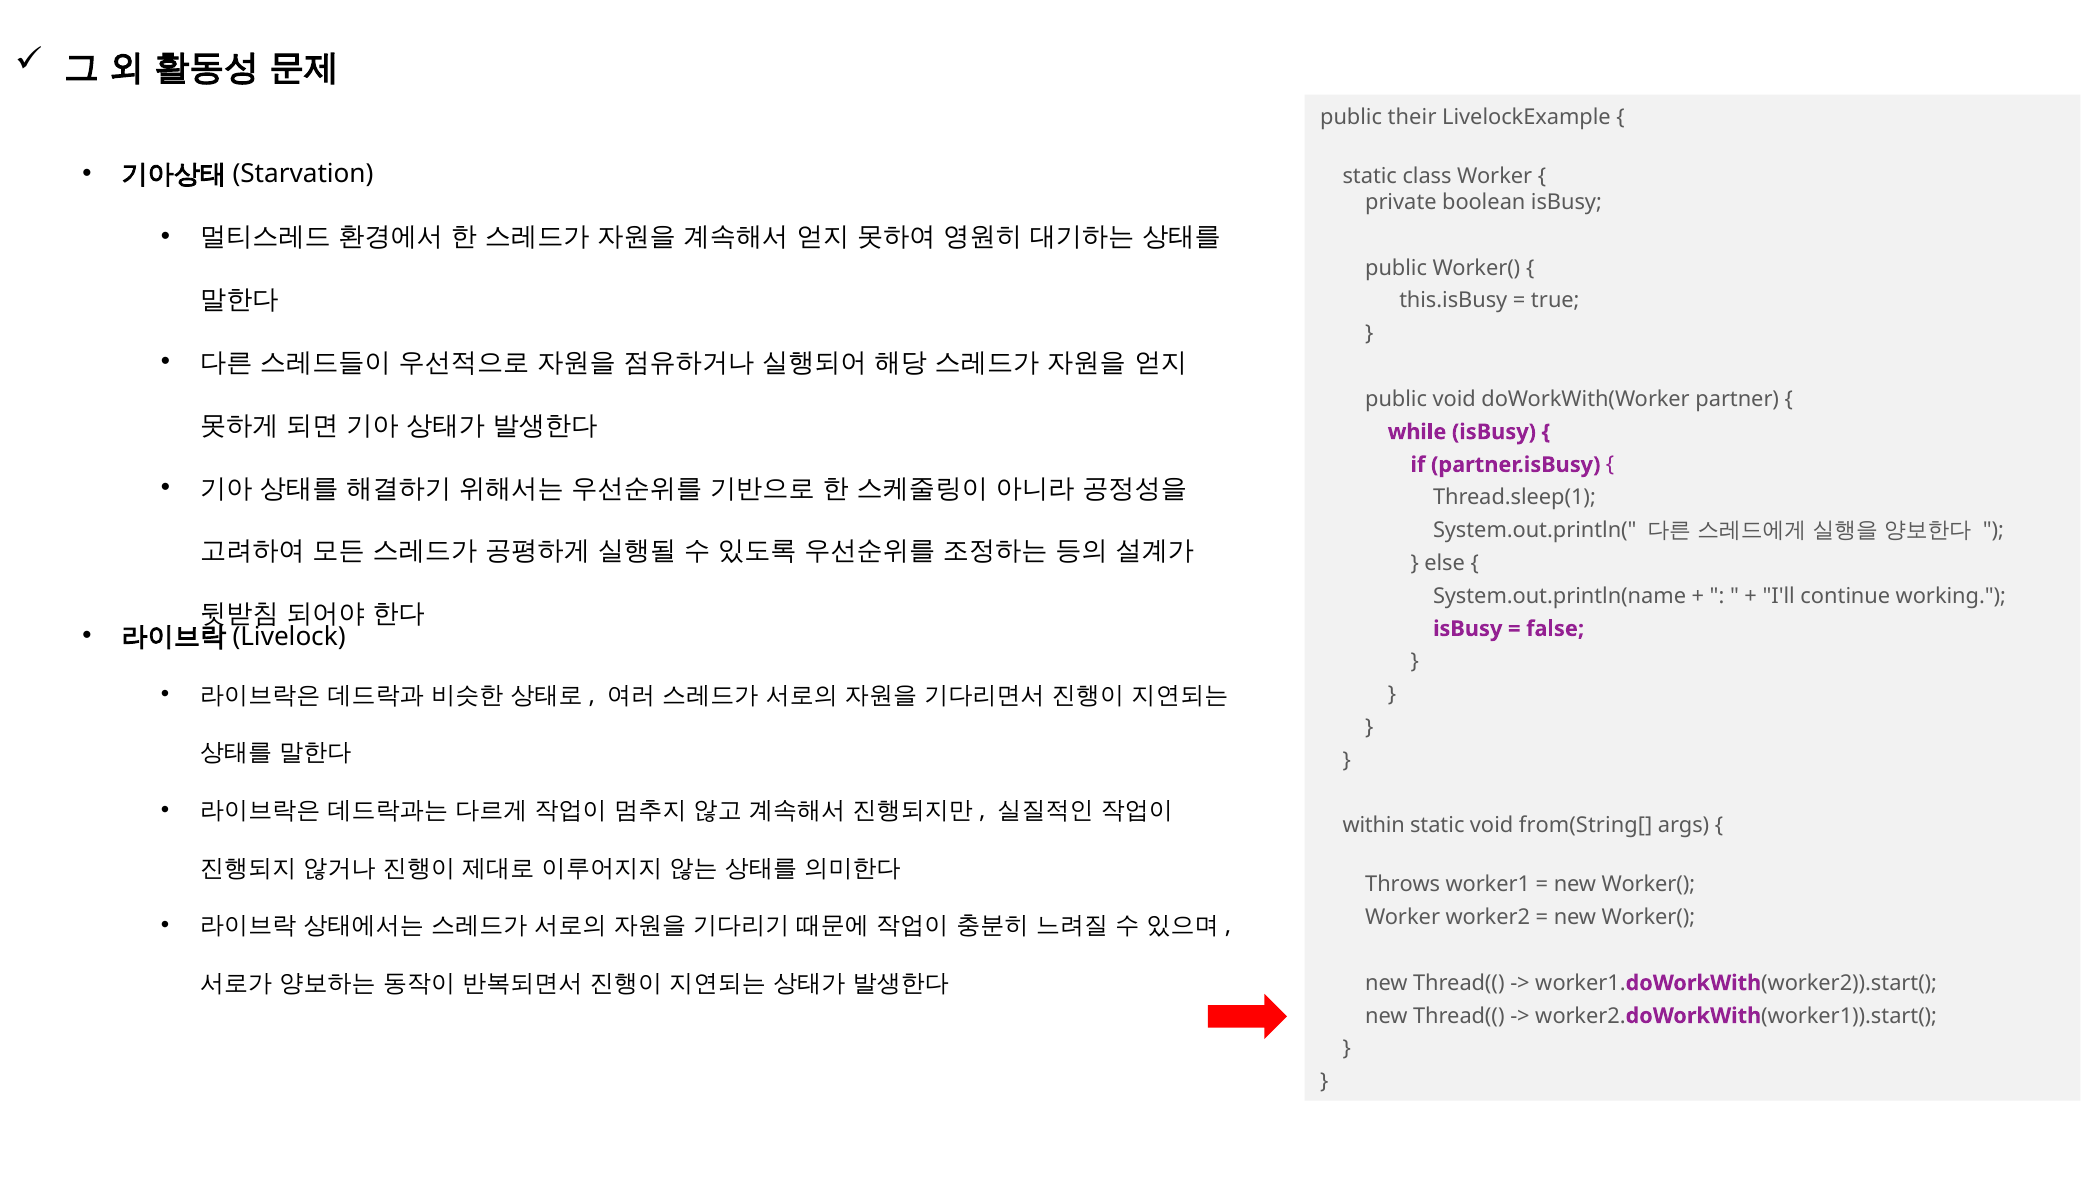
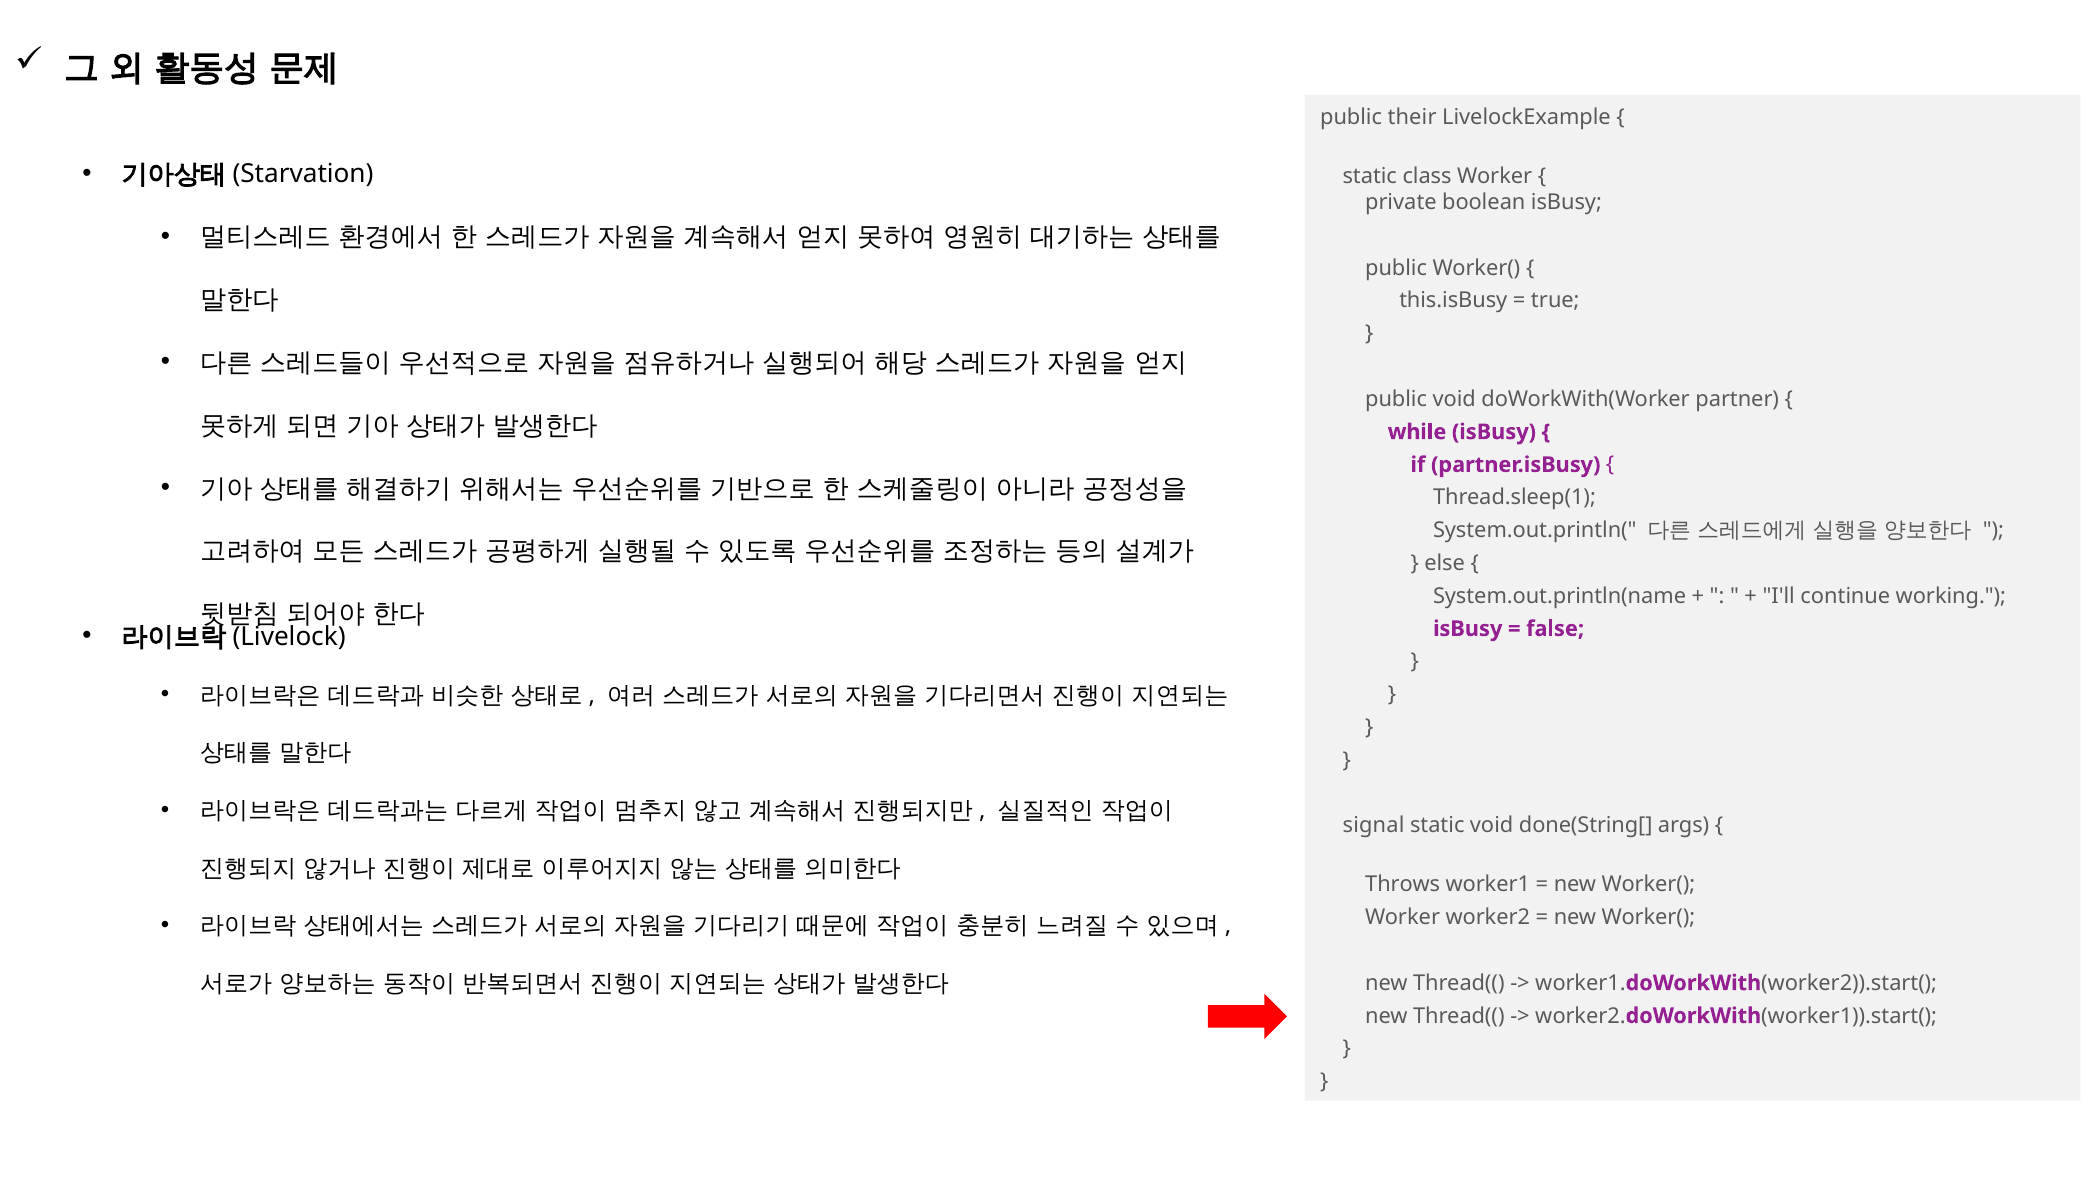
within: within -> signal
from(String[: from(String[ -> done(String[
